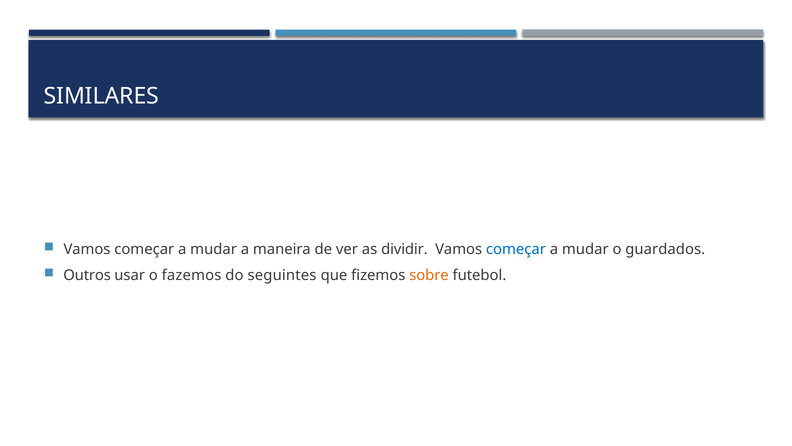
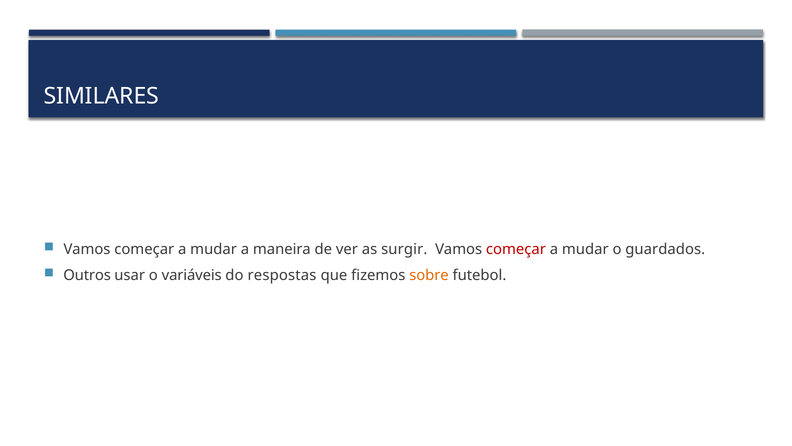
dividir: dividir -> surgir
começar at (516, 249) colour: blue -> red
fazemos: fazemos -> variáveis
seguintes: seguintes -> respostas
